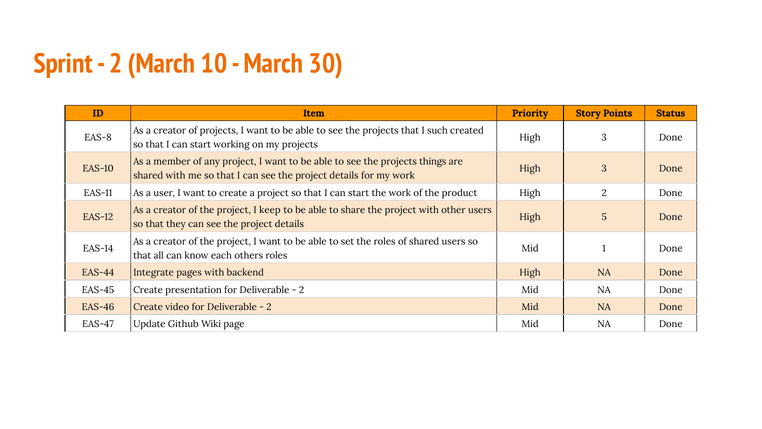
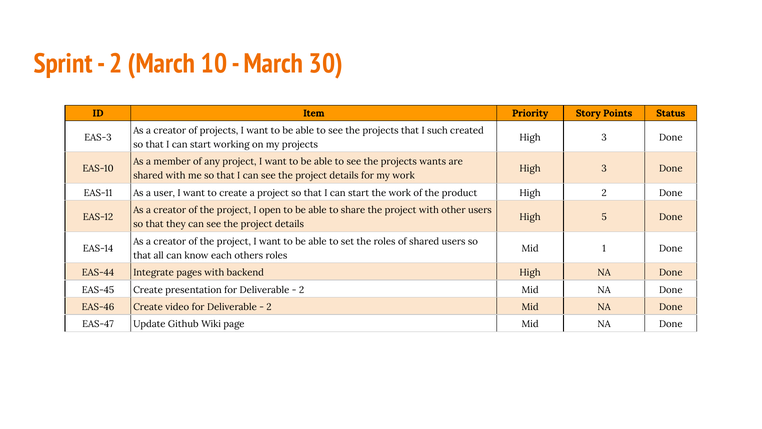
EAS-8: EAS-8 -> EAS-3
things: things -> wants
keep: keep -> open
